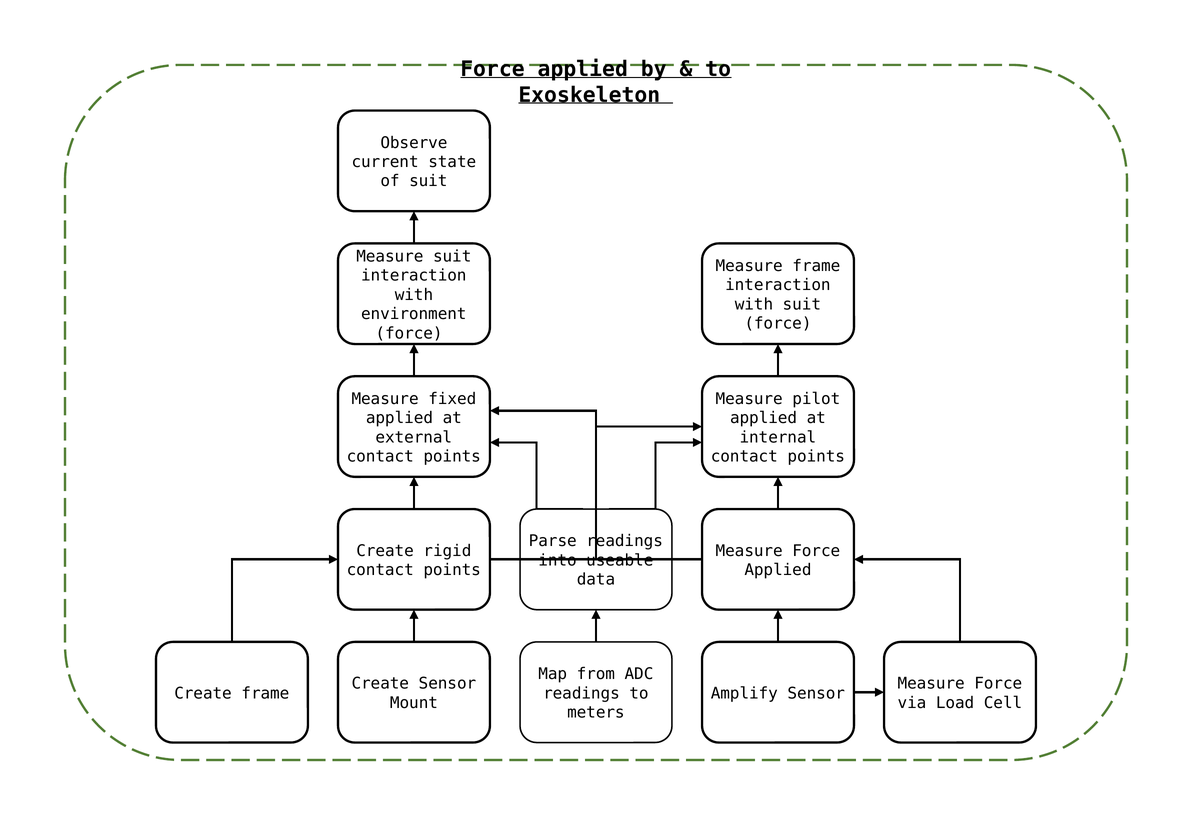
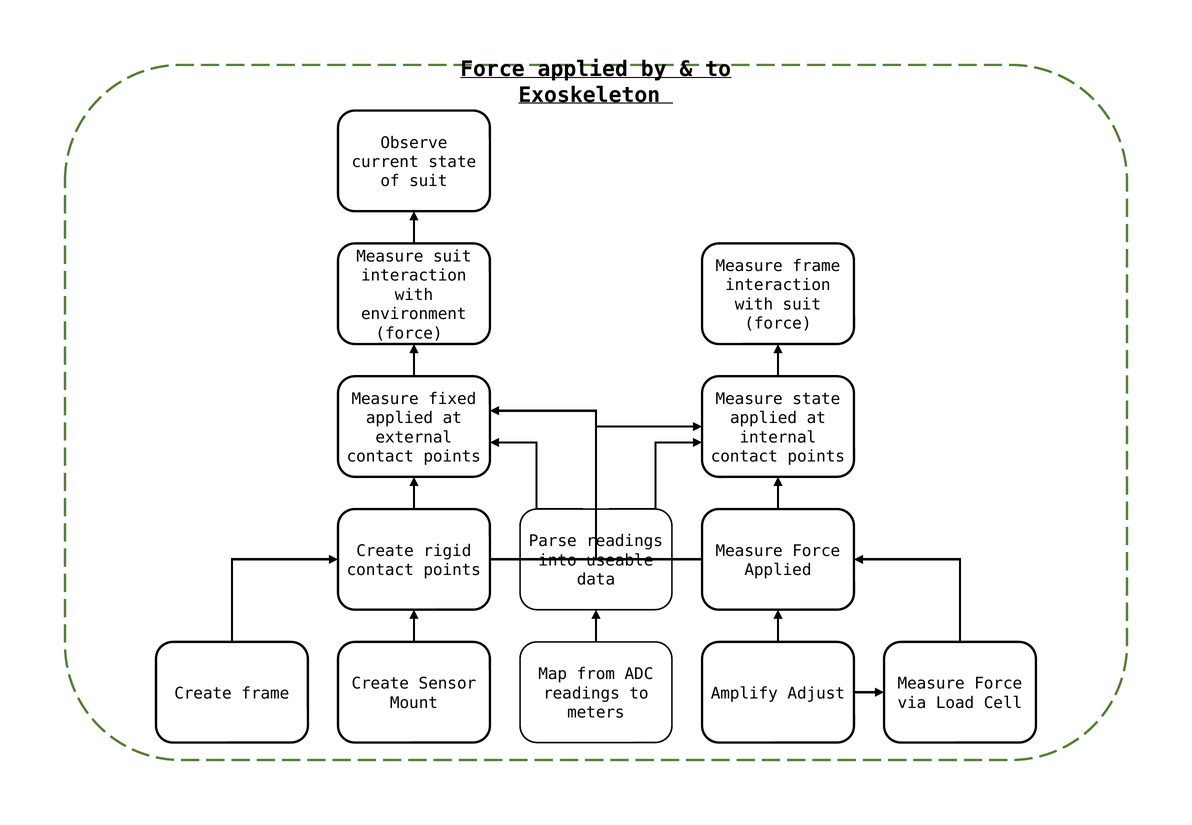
Measure pilot: pilot -> state
Amplify Sensor: Sensor -> Adjust
